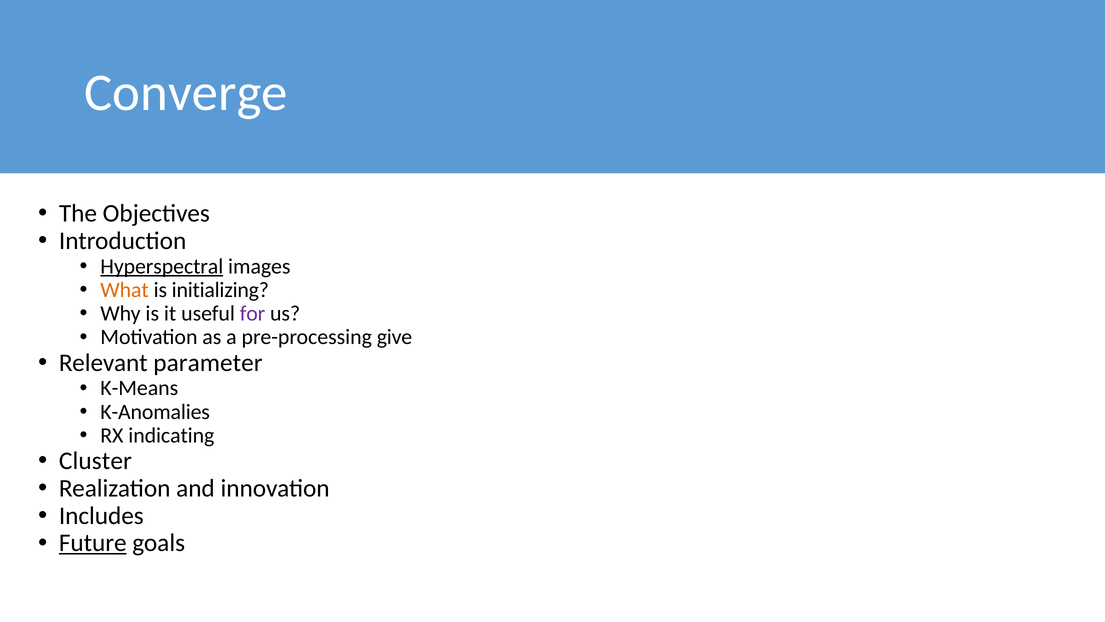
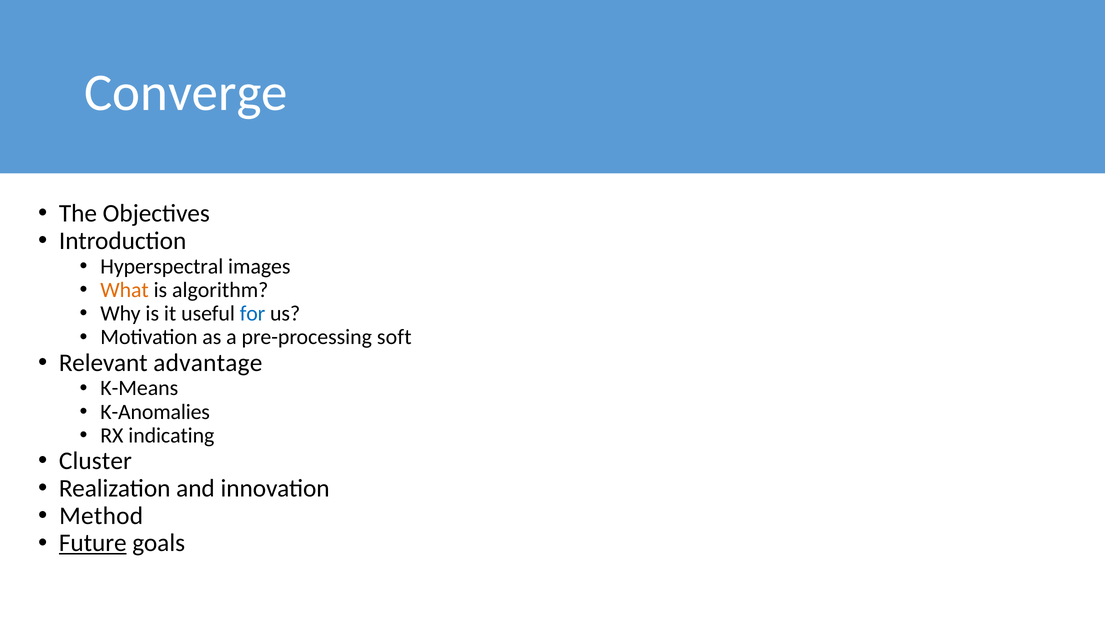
Hyperspectral underline: present -> none
initializing: initializing -> algorithm
for colour: purple -> blue
give: give -> soft
parameter: parameter -> advantage
Includes: Includes -> Method
